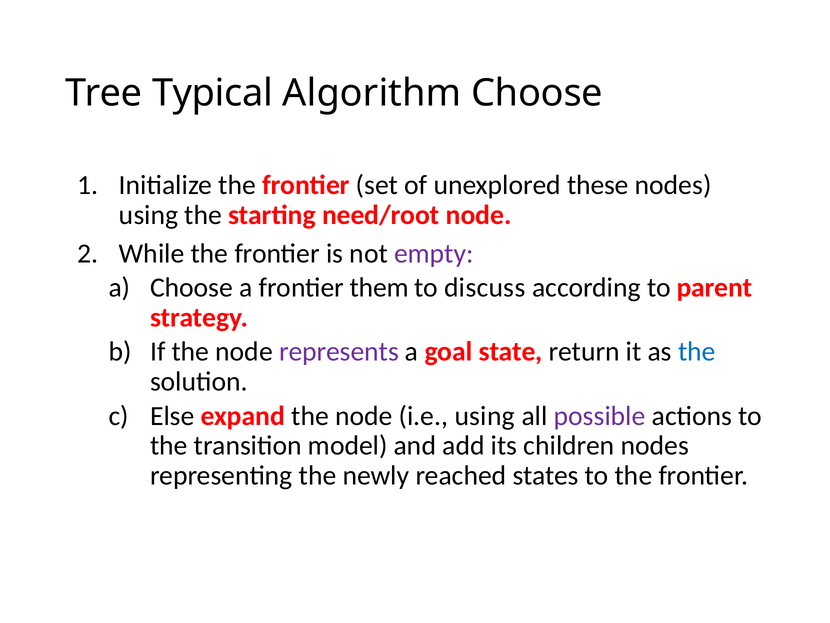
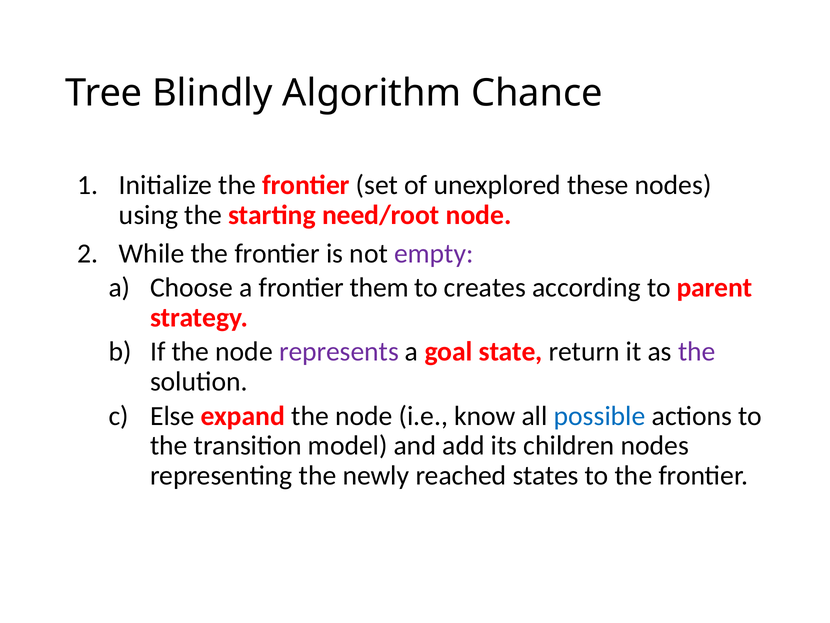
Typical: Typical -> Blindly
Algorithm Choose: Choose -> Chance
discuss: discuss -> creates
the at (697, 352) colour: blue -> purple
i.e using: using -> know
possible colour: purple -> blue
